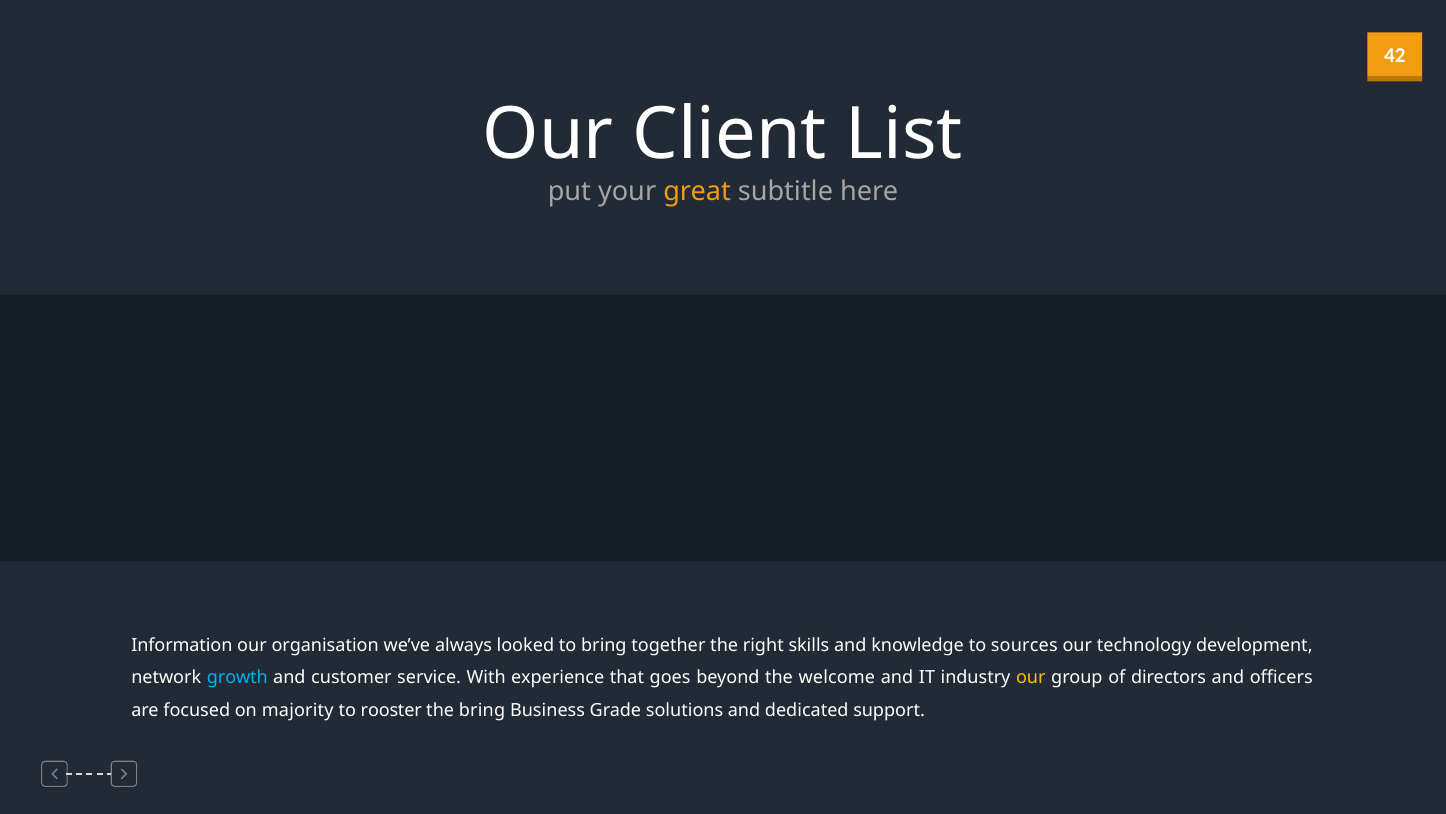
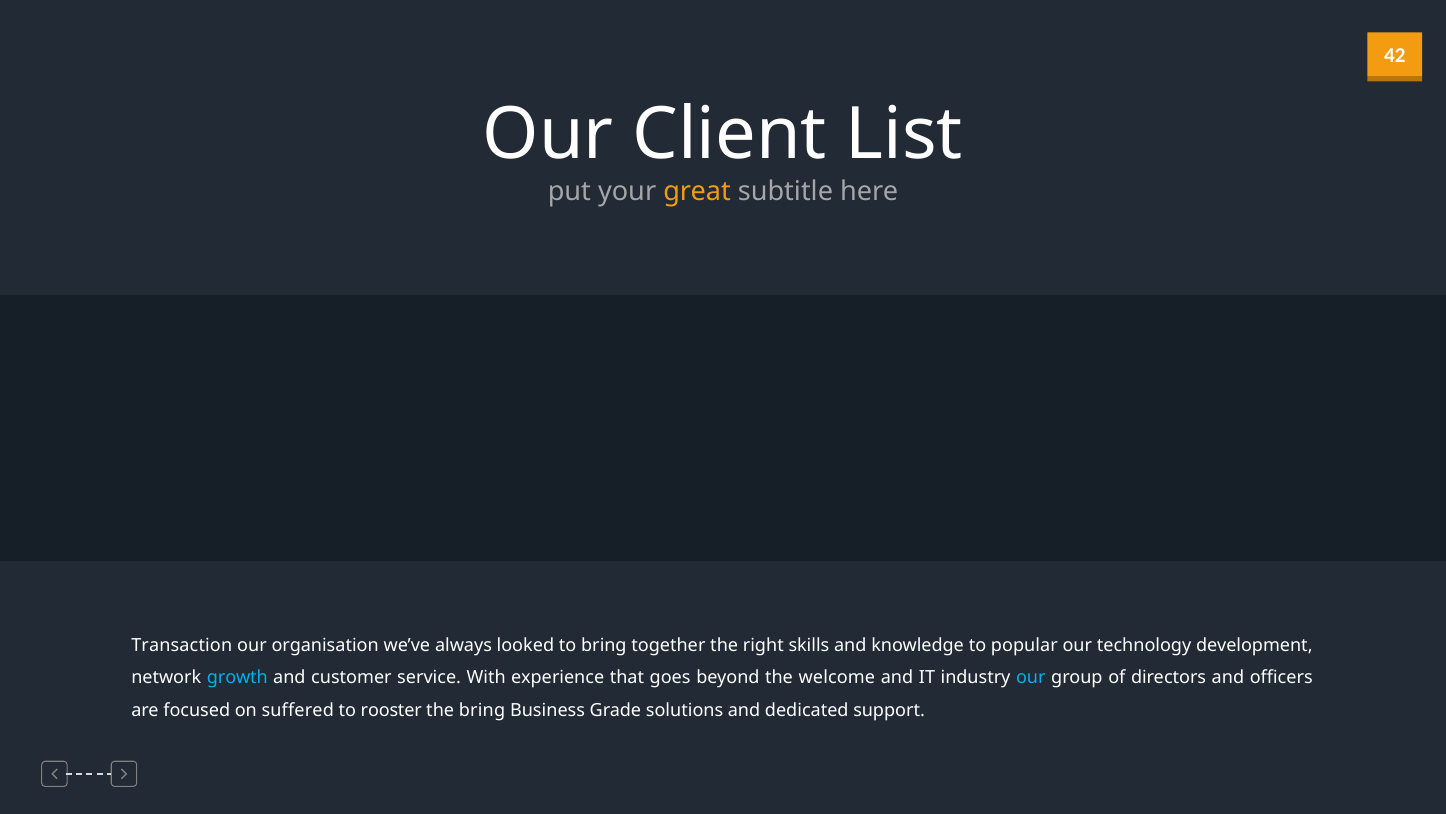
Information: Information -> Transaction
sources: sources -> popular
our at (1031, 677) colour: yellow -> light blue
majority: majority -> suffered
